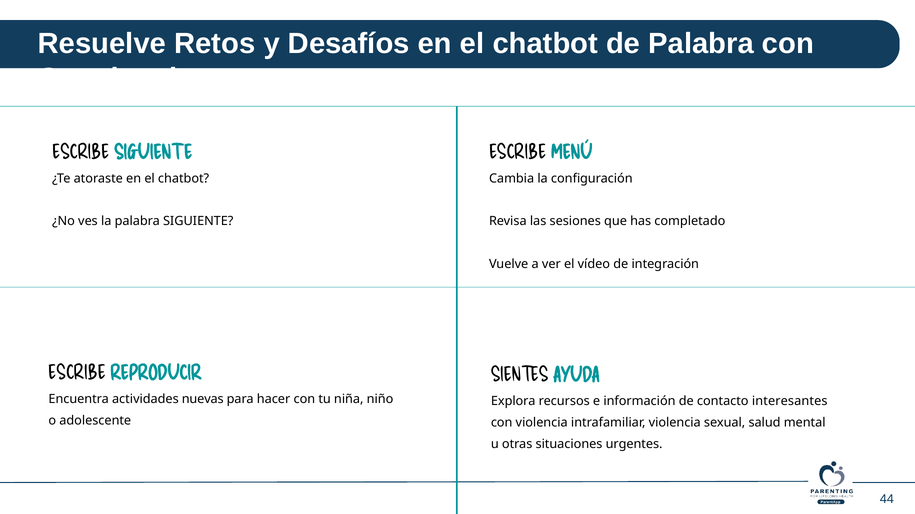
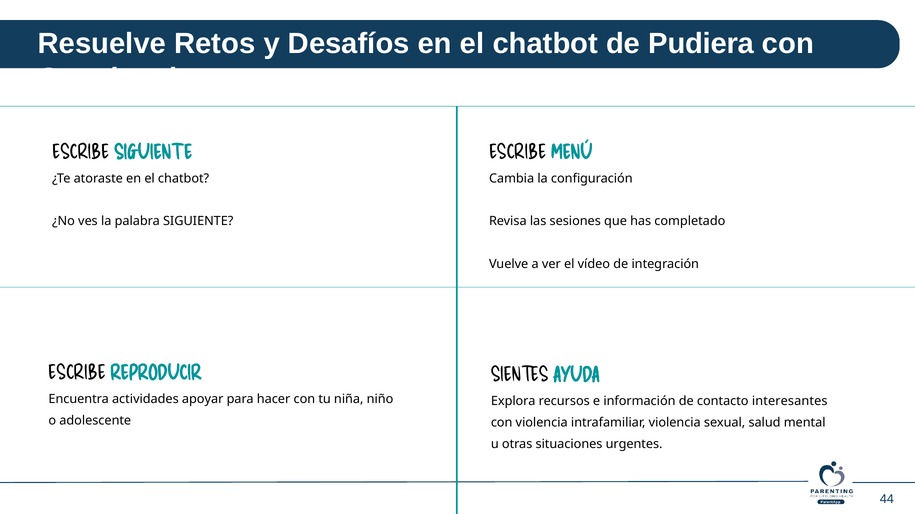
de Palabra: Palabra -> Pudiera
nuevas: nuevas -> apoyar
